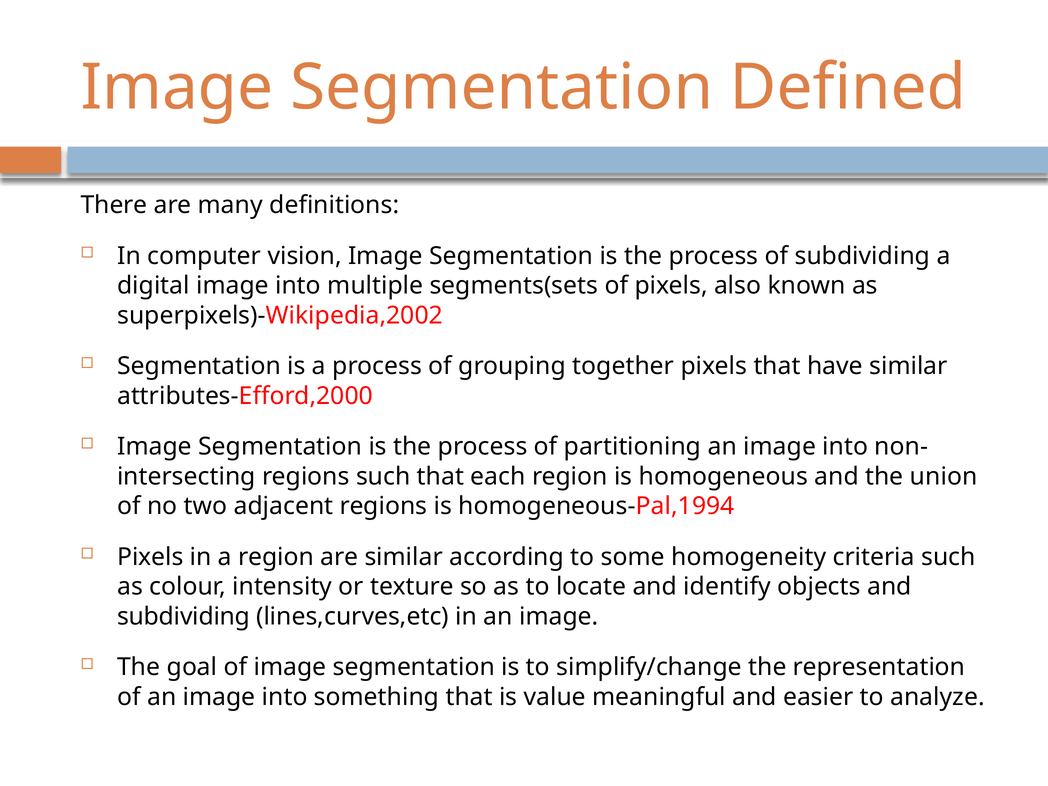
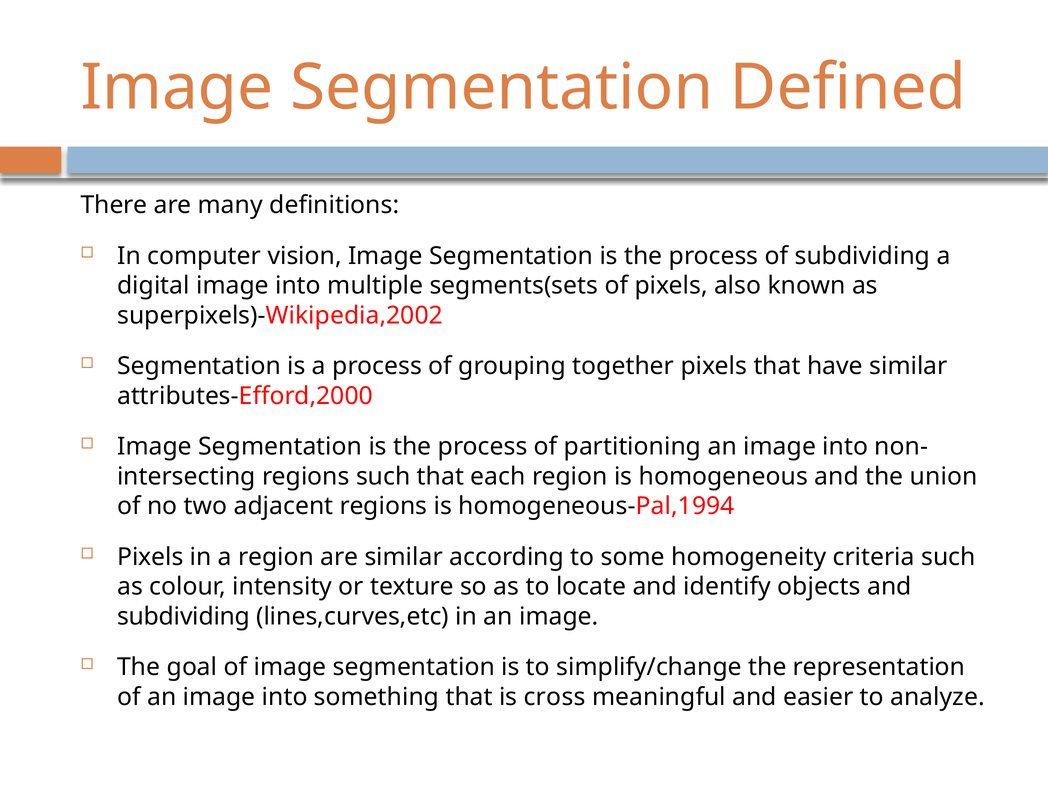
value: value -> cross
